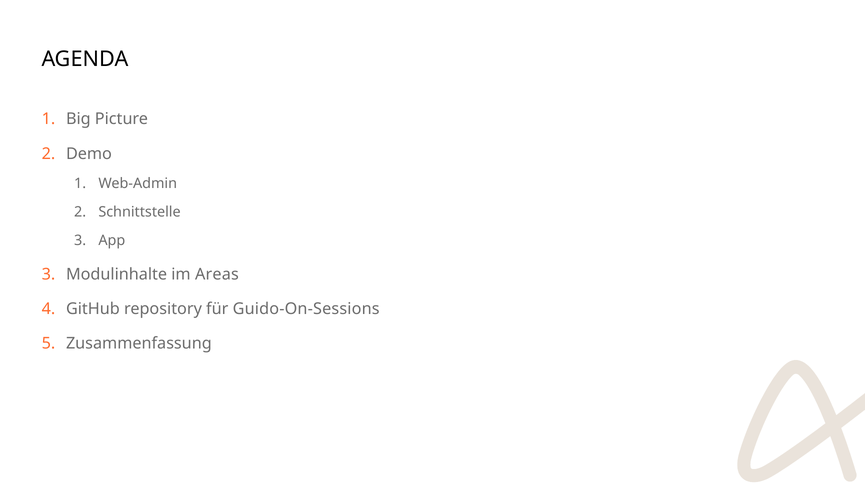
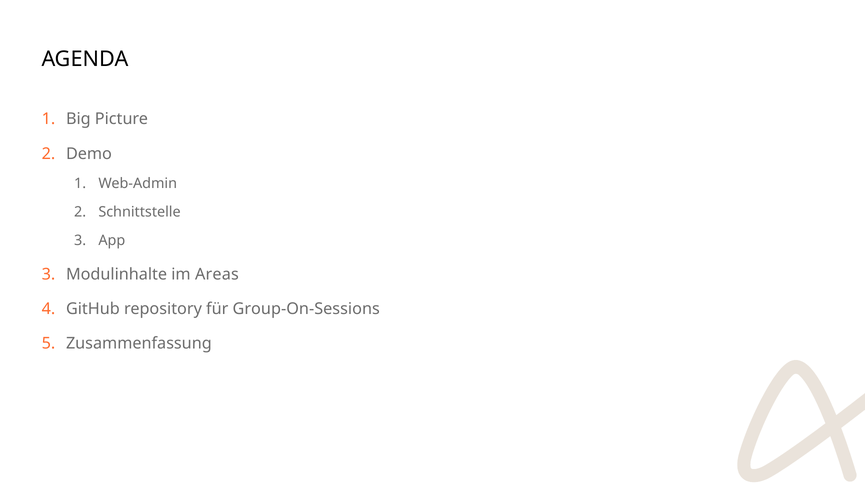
Guido-On-Sessions: Guido-On-Sessions -> Group-On-Sessions
